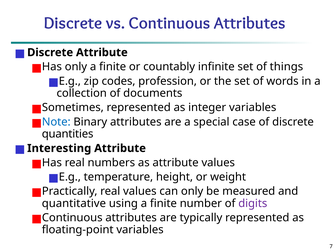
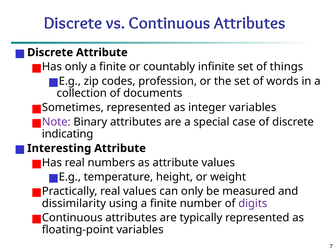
Note colour: blue -> purple
quantities: quantities -> indicating
quantitative: quantitative -> dissimilarity
